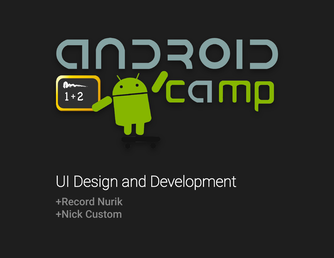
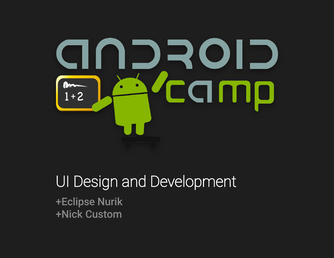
+Record: +Record -> +Eclipse
